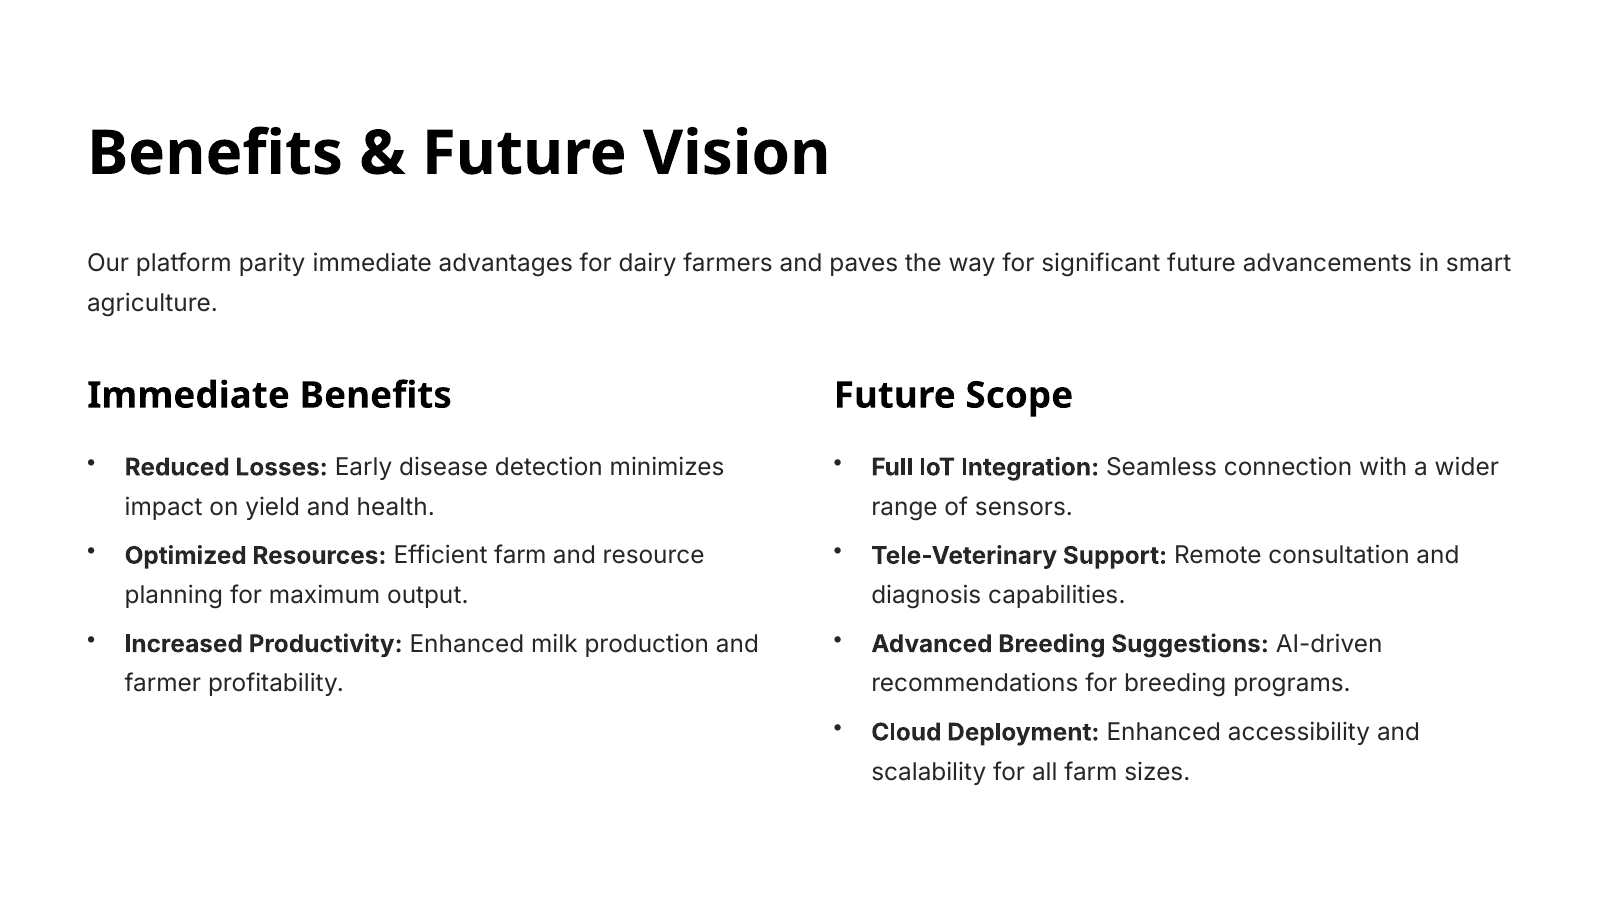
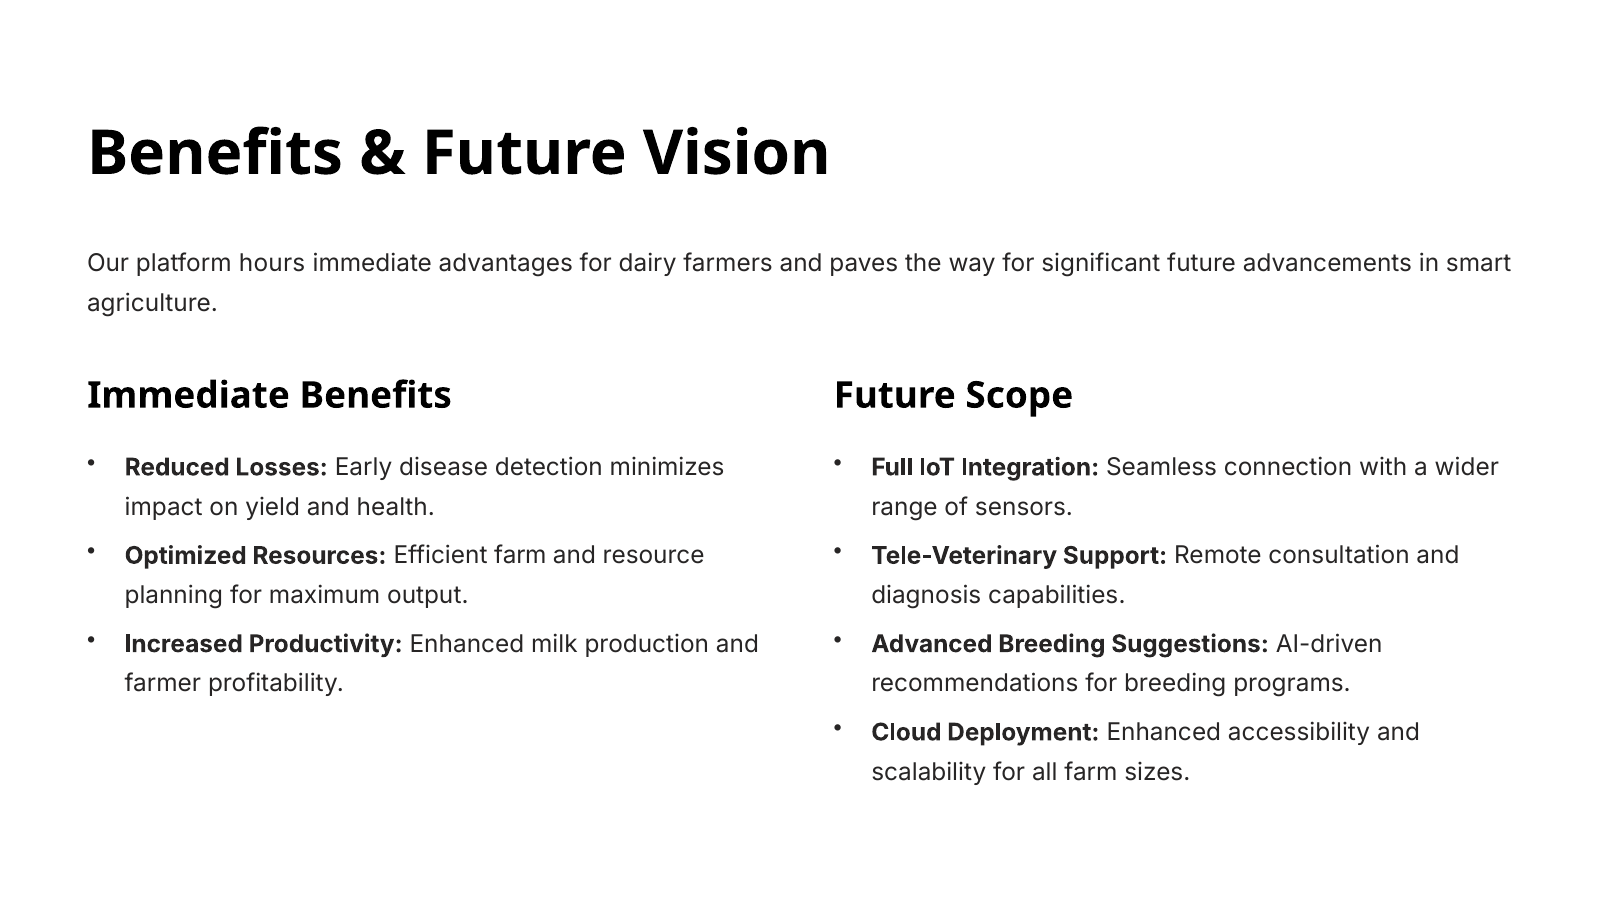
parity: parity -> hours
